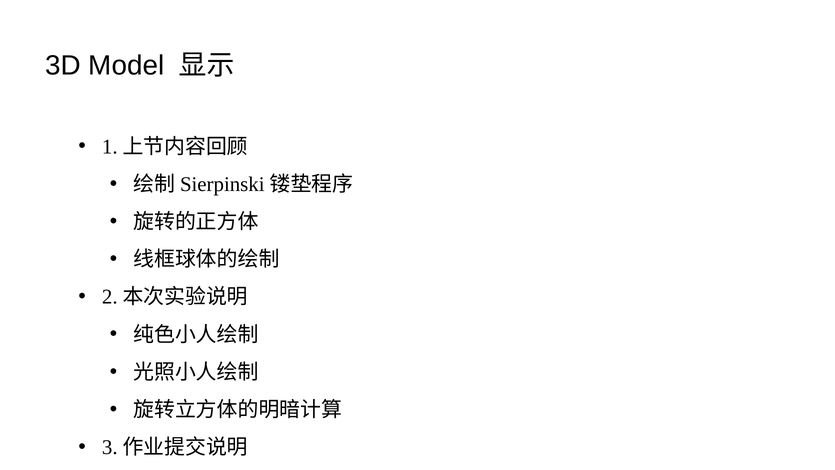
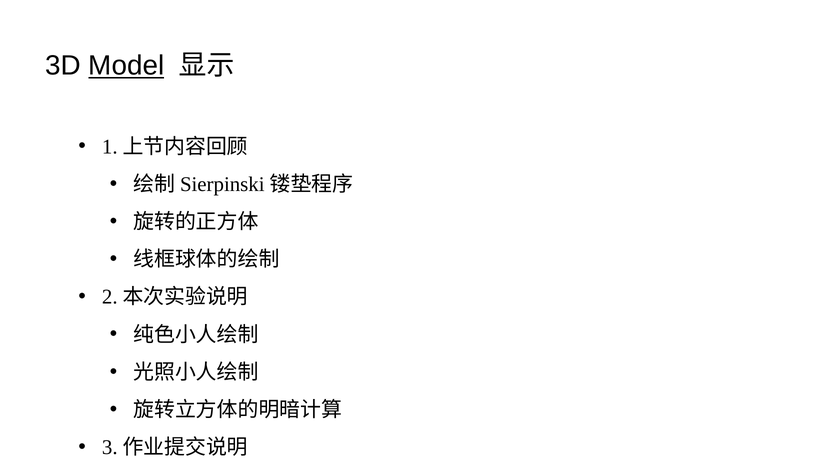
Model underline: none -> present
